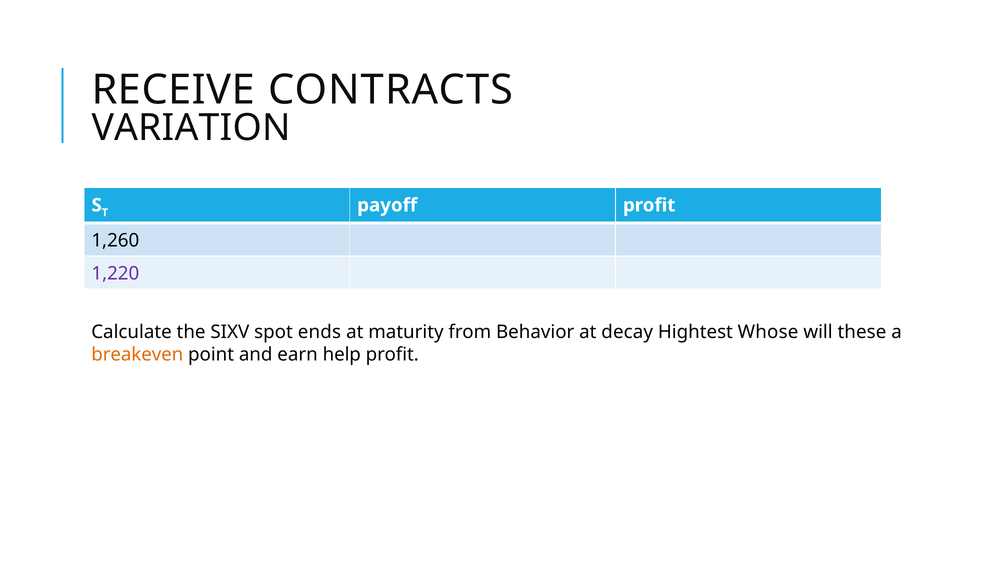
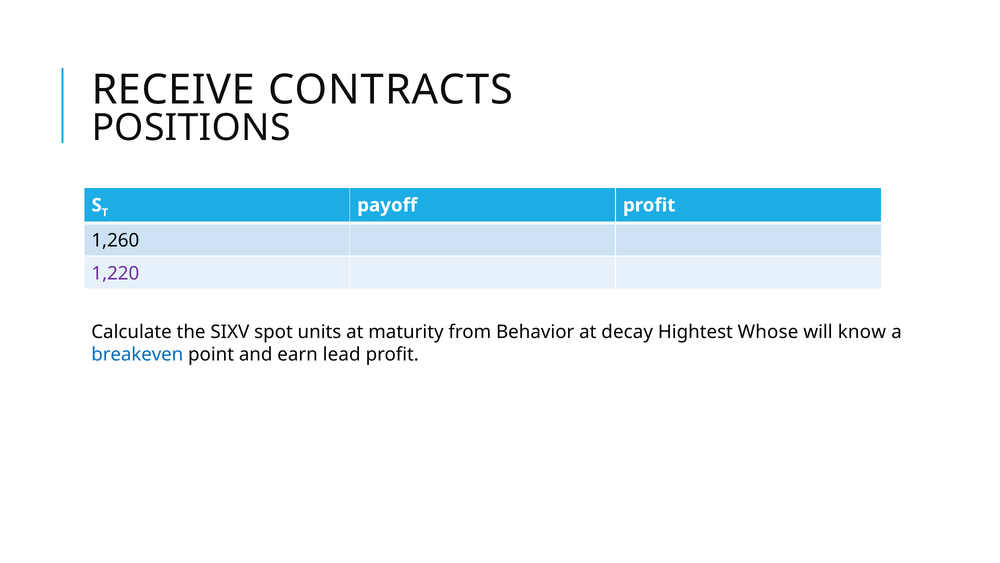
VARIATION: VARIATION -> POSITIONS
ends: ends -> units
these: these -> know
breakeven colour: orange -> blue
help: help -> lead
